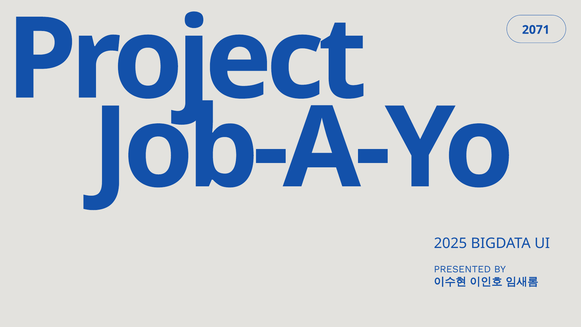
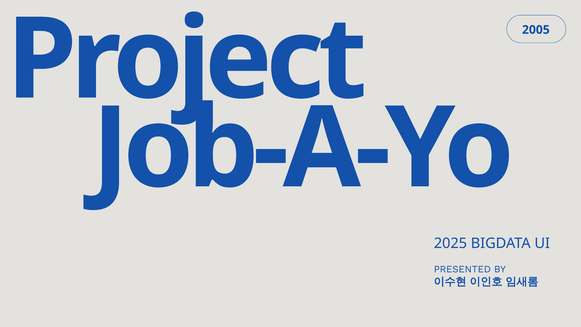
2071: 2071 -> 2005
